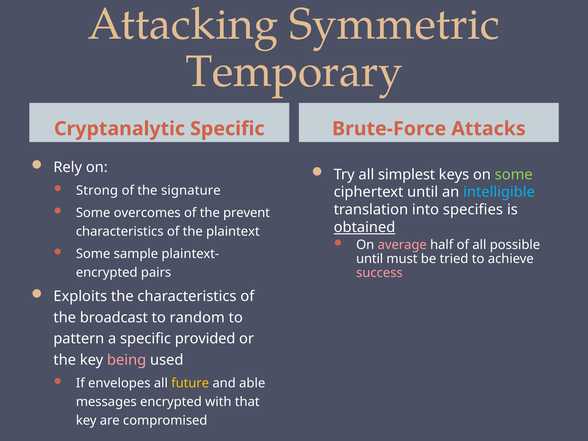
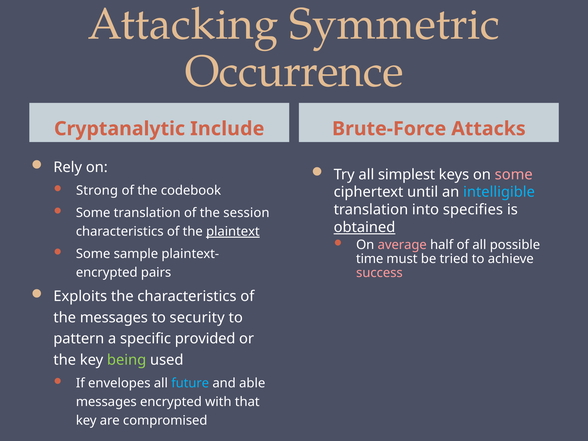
Temporary: Temporary -> Occurrence
Cryptanalytic Specific: Specific -> Include
some at (514, 174) colour: light green -> pink
signature: signature -> codebook
Some overcomes: overcomes -> translation
prevent: prevent -> session
plaintext underline: none -> present
until at (370, 259): until -> time
the broadcast: broadcast -> messages
random: random -> security
being colour: pink -> light green
future colour: yellow -> light blue
